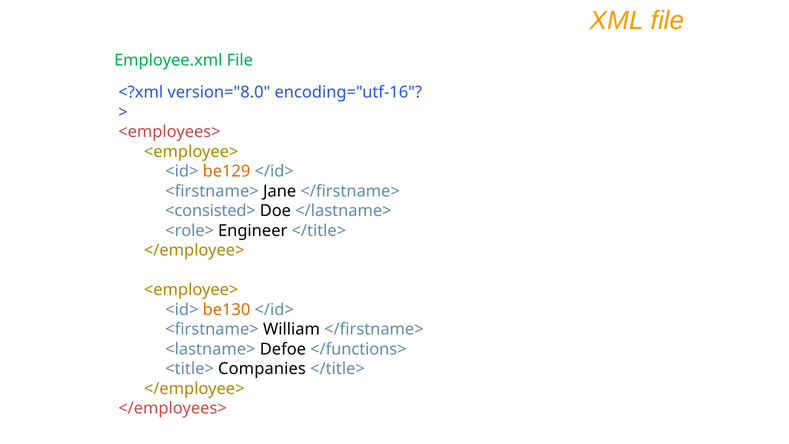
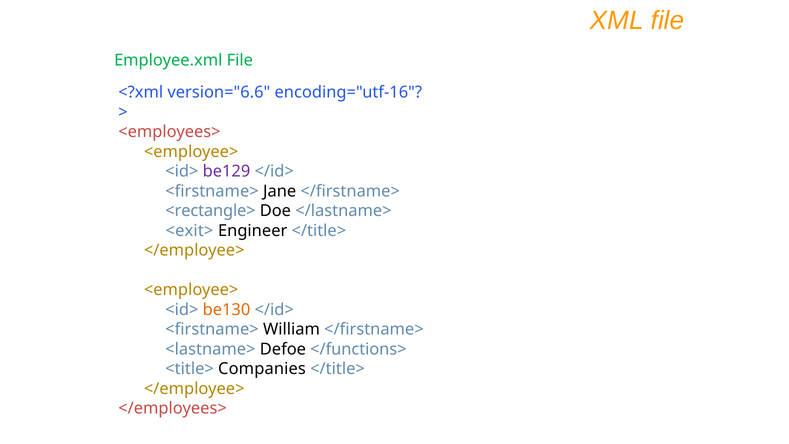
version="8.0: version="8.0 -> version="6.6
be129 colour: orange -> purple
<consisted>: <consisted> -> <rectangle>
<role>: <role> -> <exit>
